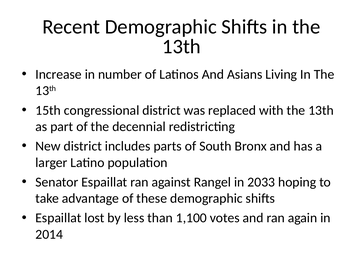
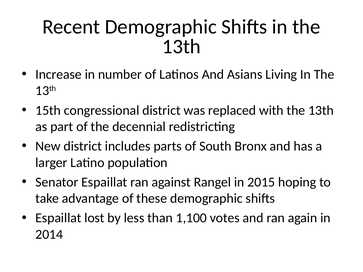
2033: 2033 -> 2015
